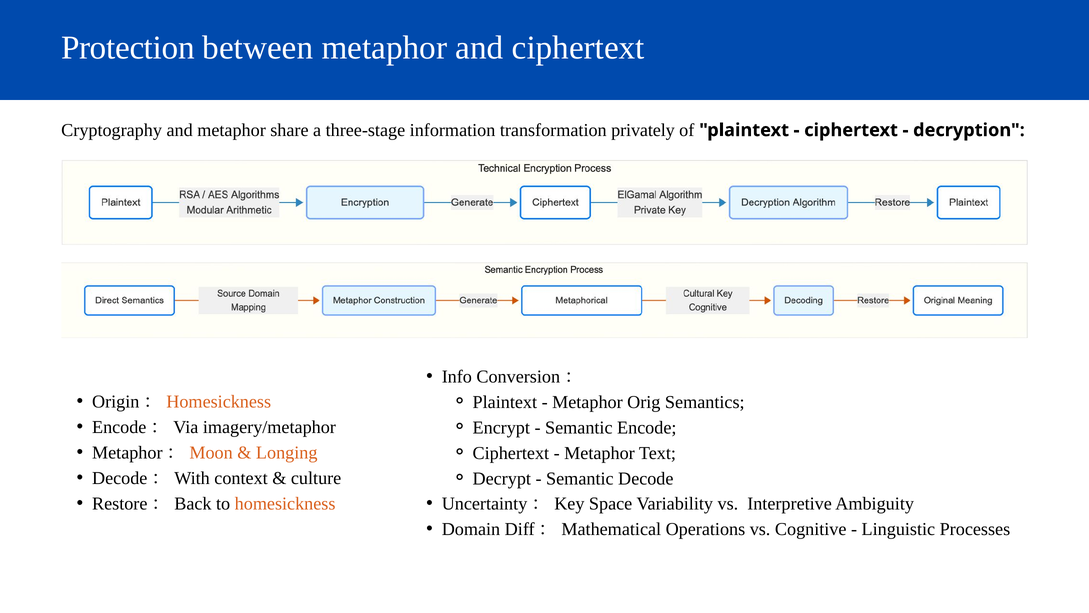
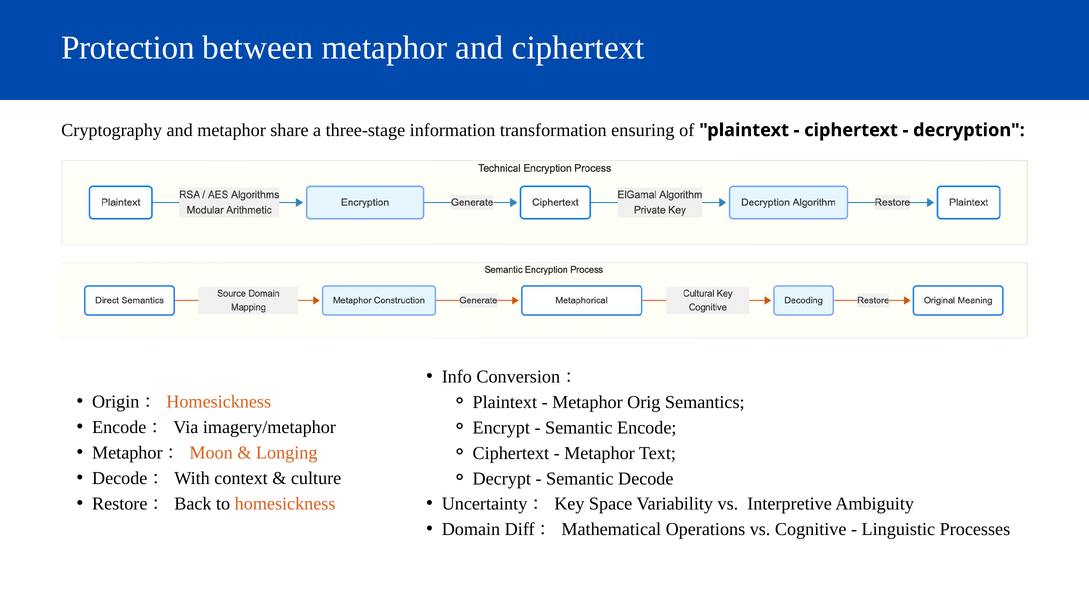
privately: privately -> ensuring
